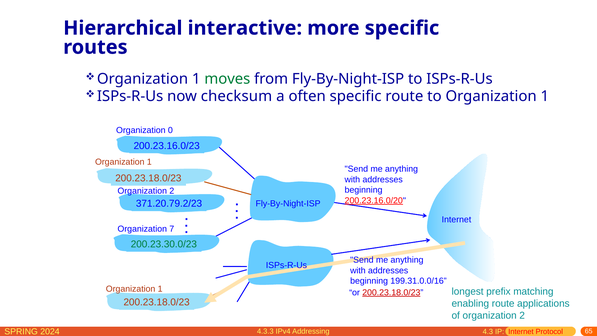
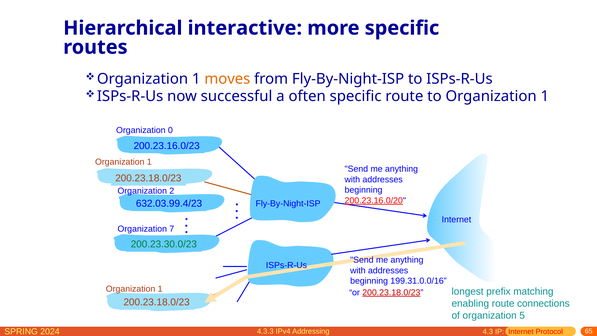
moves colour: green -> orange
checksum: checksum -> successful
371.20.79.2/23: 371.20.79.2/23 -> 632.03.99.4/23
applications: applications -> connections
of organization 2: 2 -> 5
